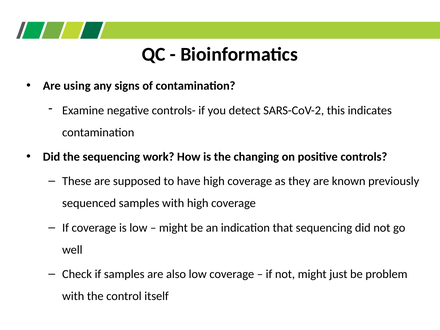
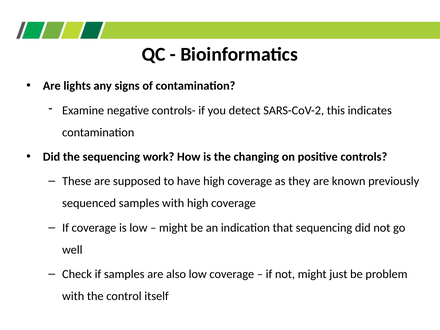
using: using -> lights
